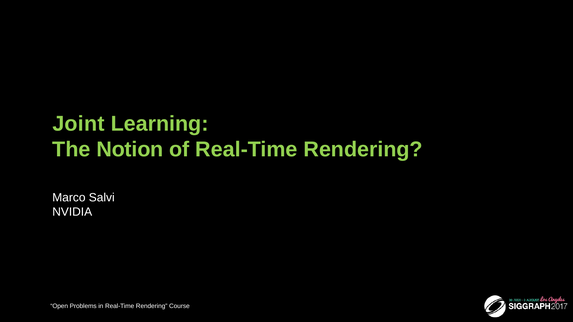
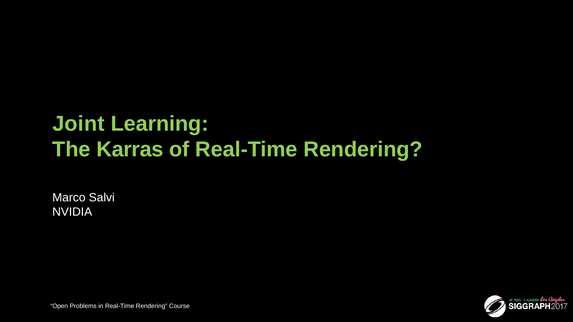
Notion: Notion -> Karras
